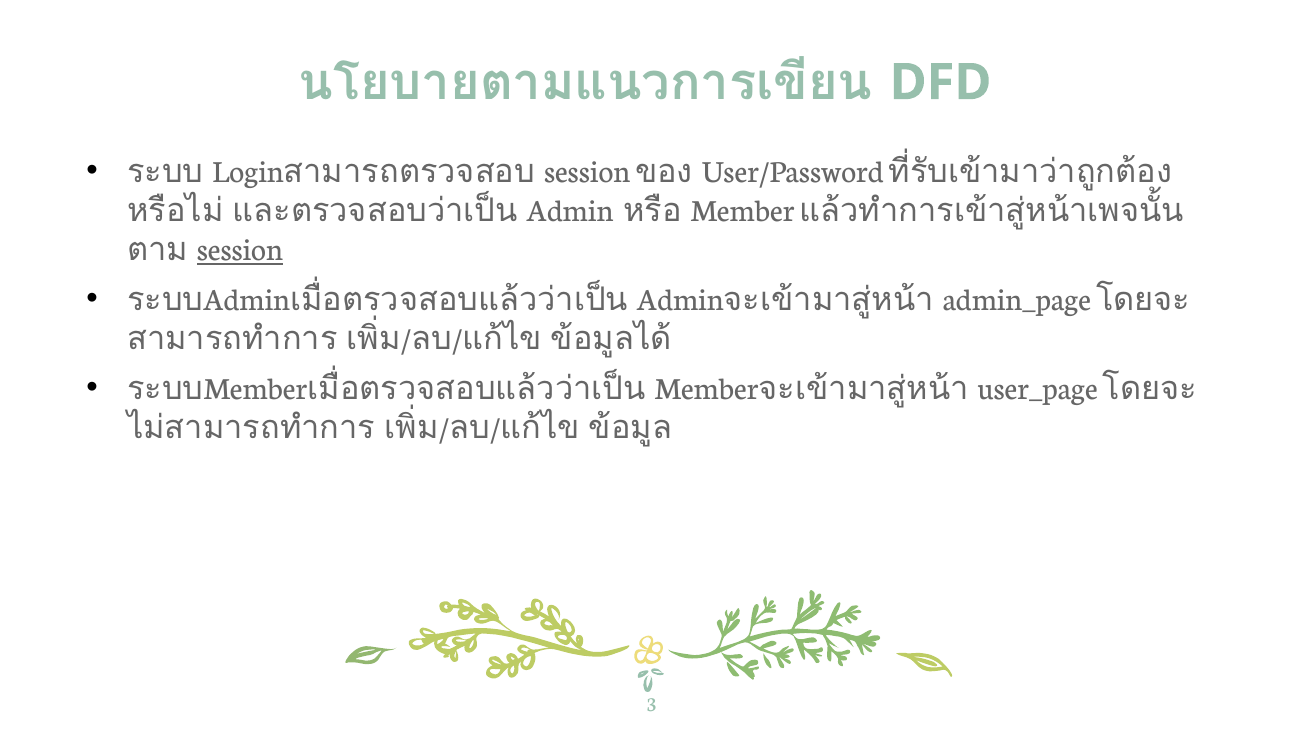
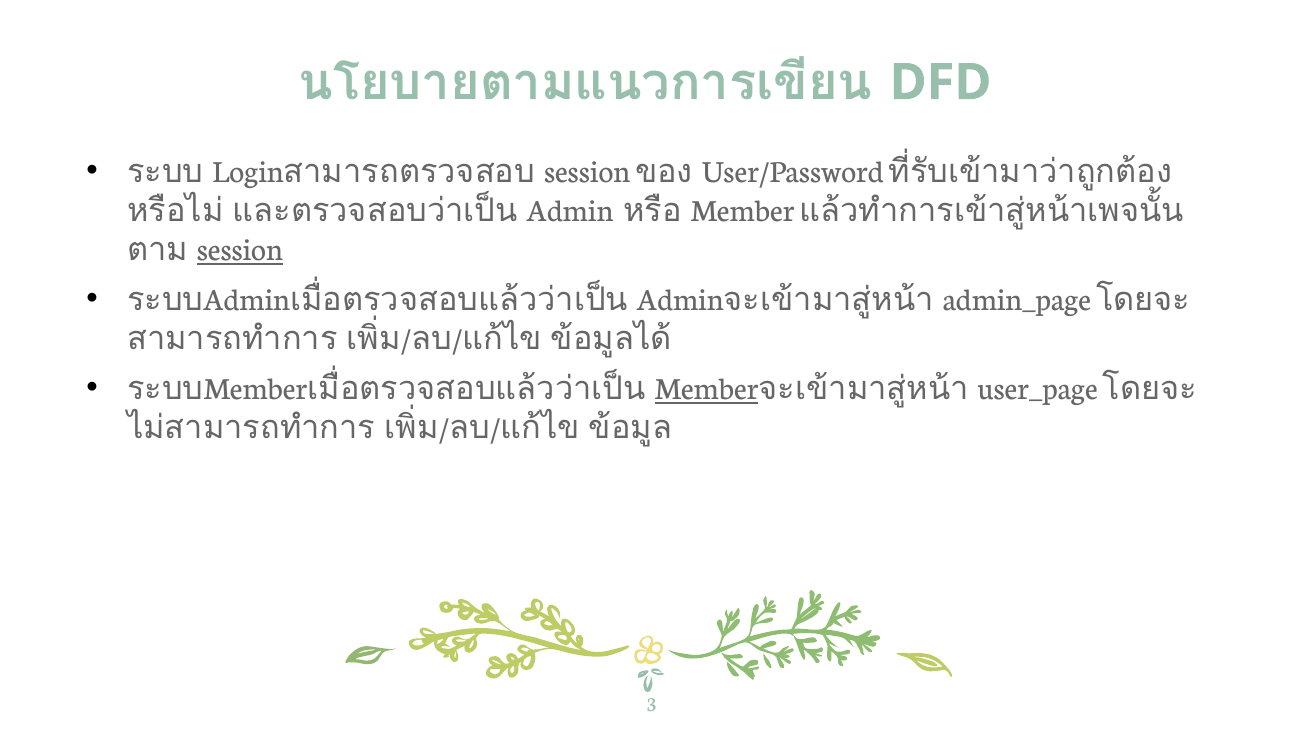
Member at (707, 389) underline: none -> present
